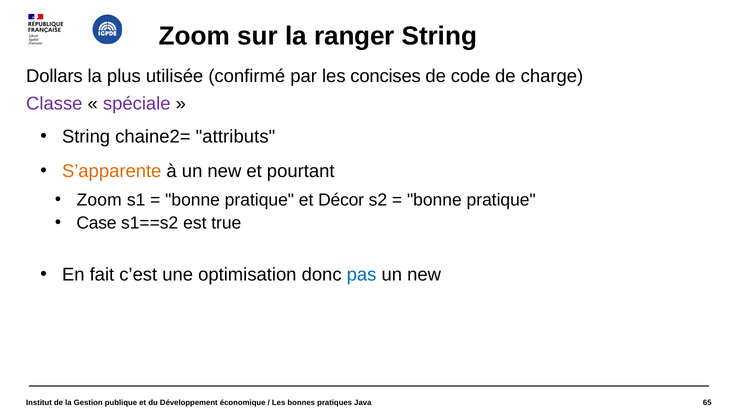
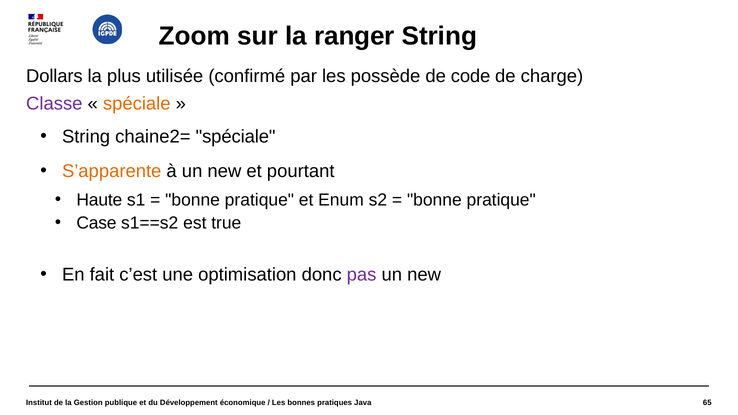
concises: concises -> possède
spéciale at (137, 104) colour: purple -> orange
chaine2= attributs: attributs -> spéciale
Zoom at (99, 200): Zoom -> Haute
Décor: Décor -> Enum
pas colour: blue -> purple
